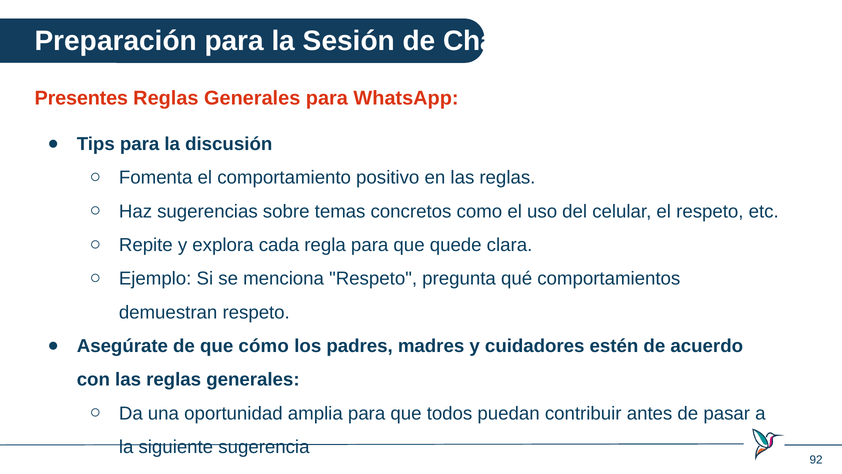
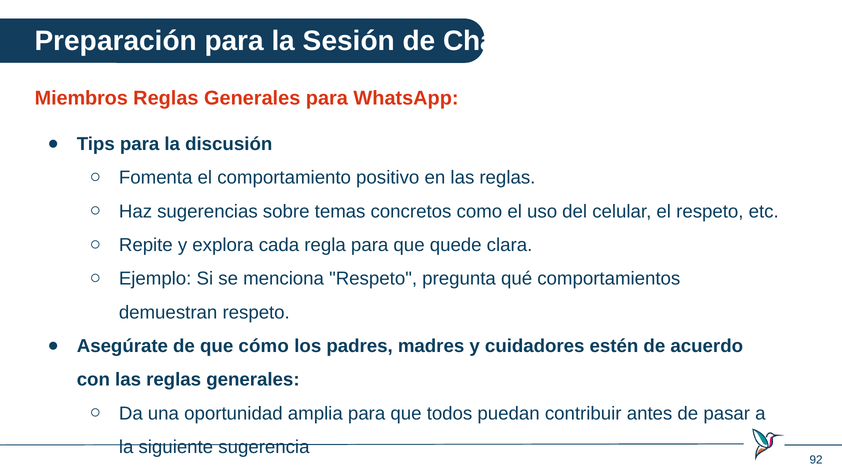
Presentes: Presentes -> Miembros
